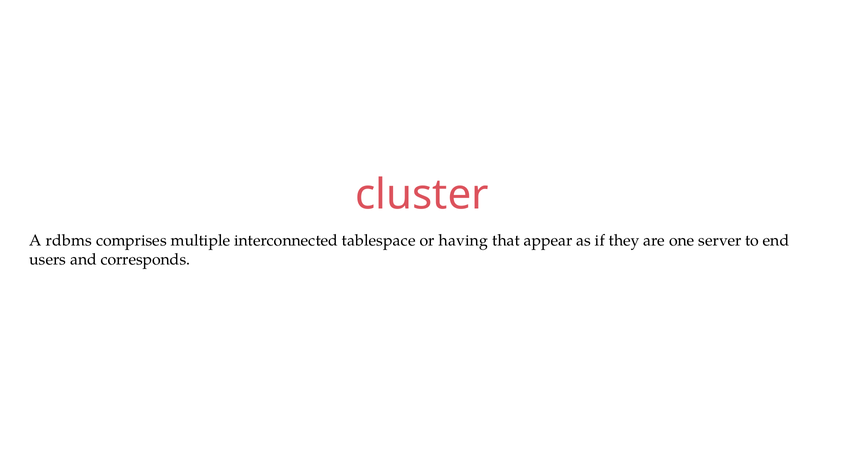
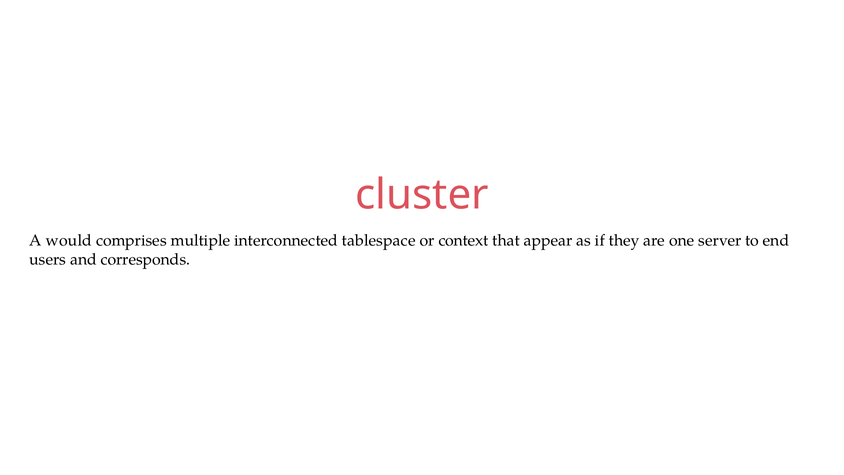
rdbms: rdbms -> would
having: having -> context
